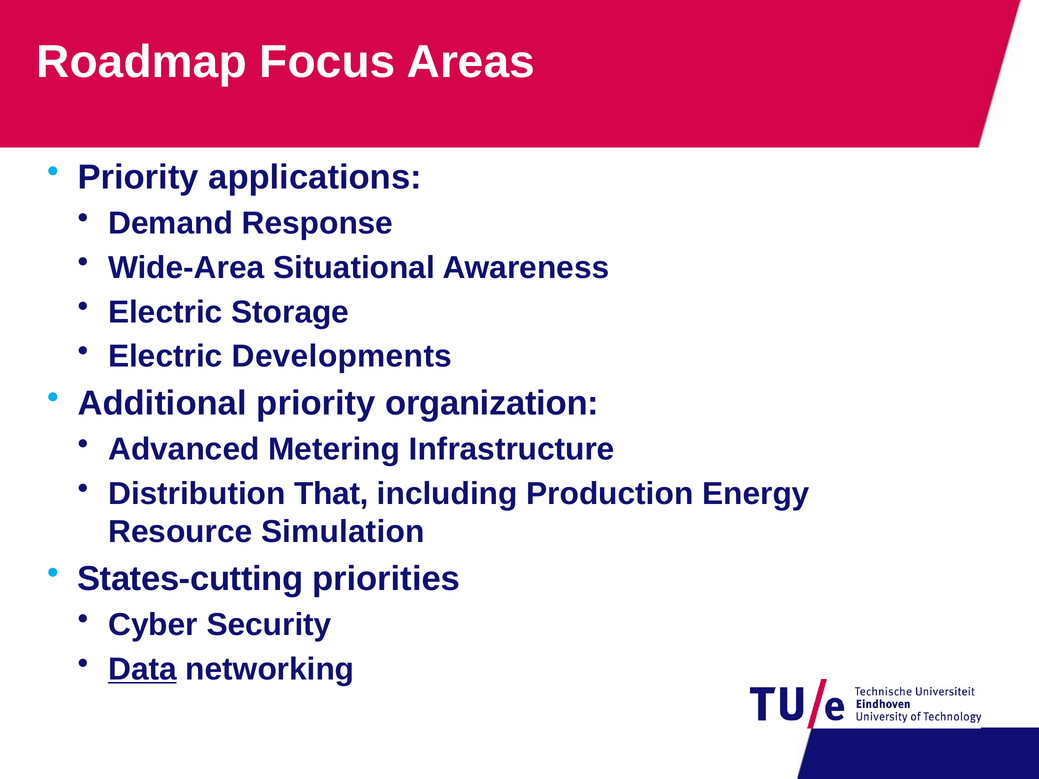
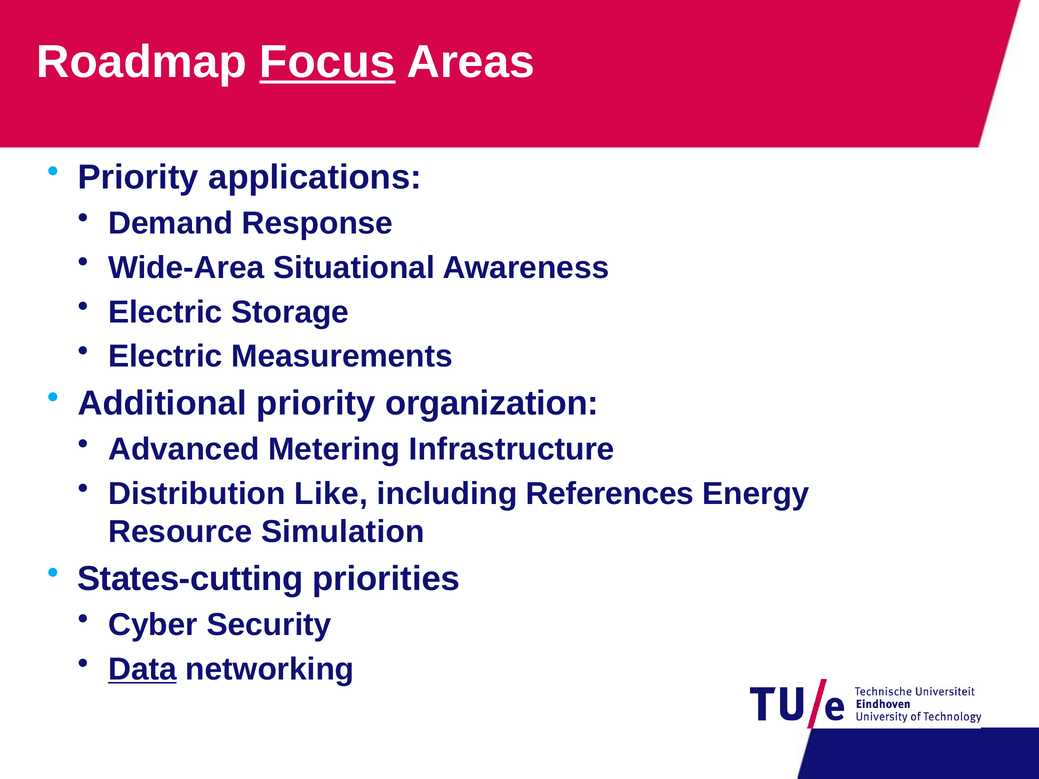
Focus underline: none -> present
Developments: Developments -> Measurements
That: That -> Like
Production: Production -> References
